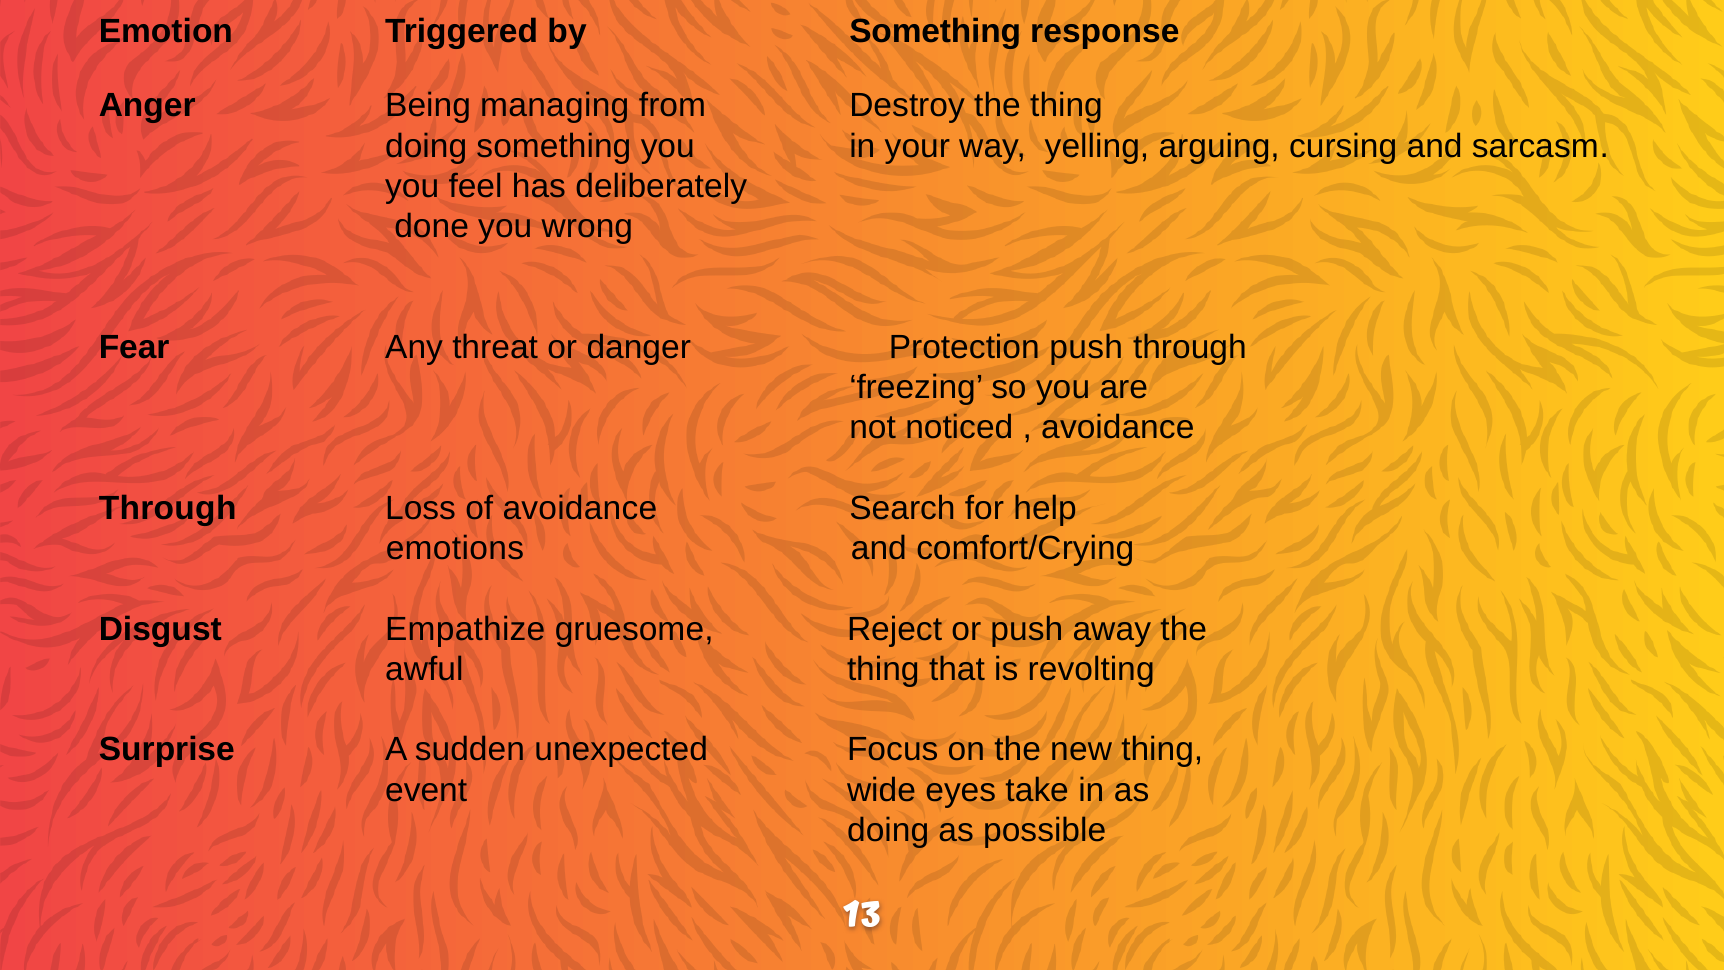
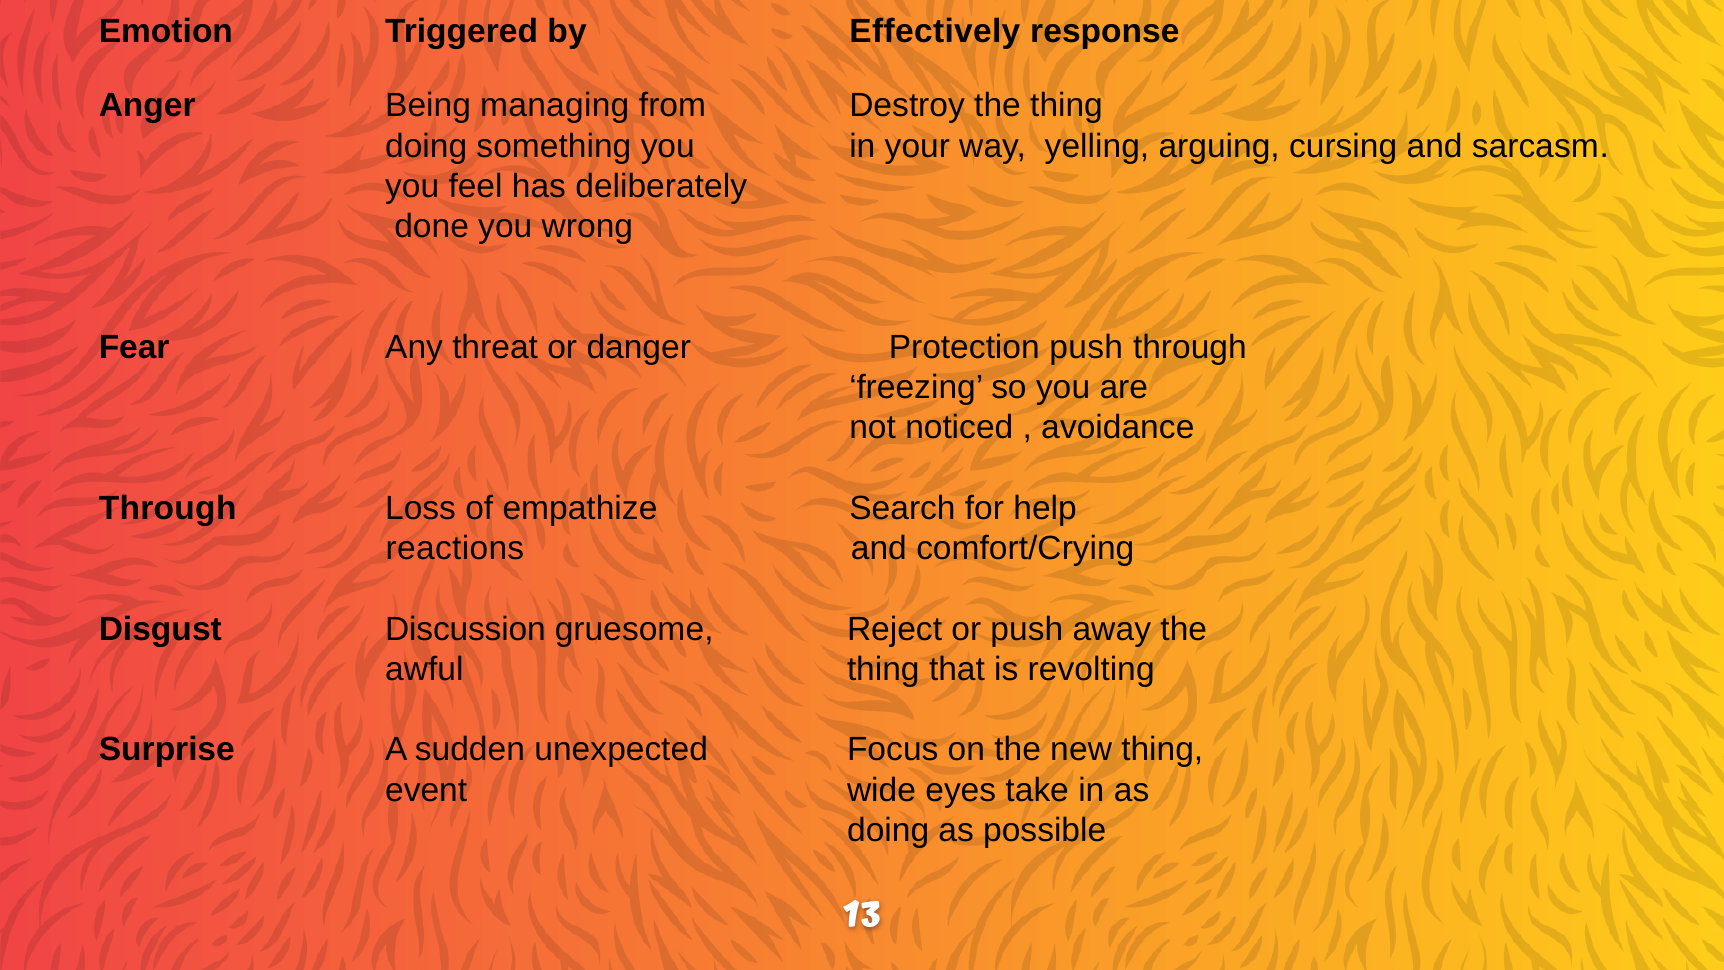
by Something: Something -> Effectively
of avoidance: avoidance -> empathize
emotions: emotions -> reactions
Empathize: Empathize -> Discussion
